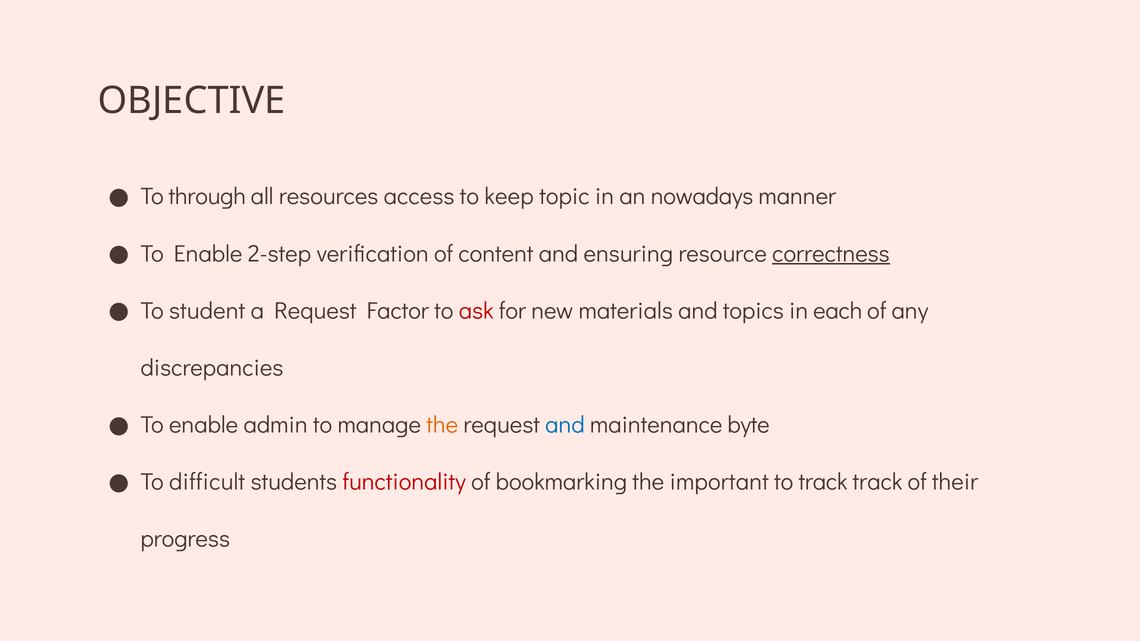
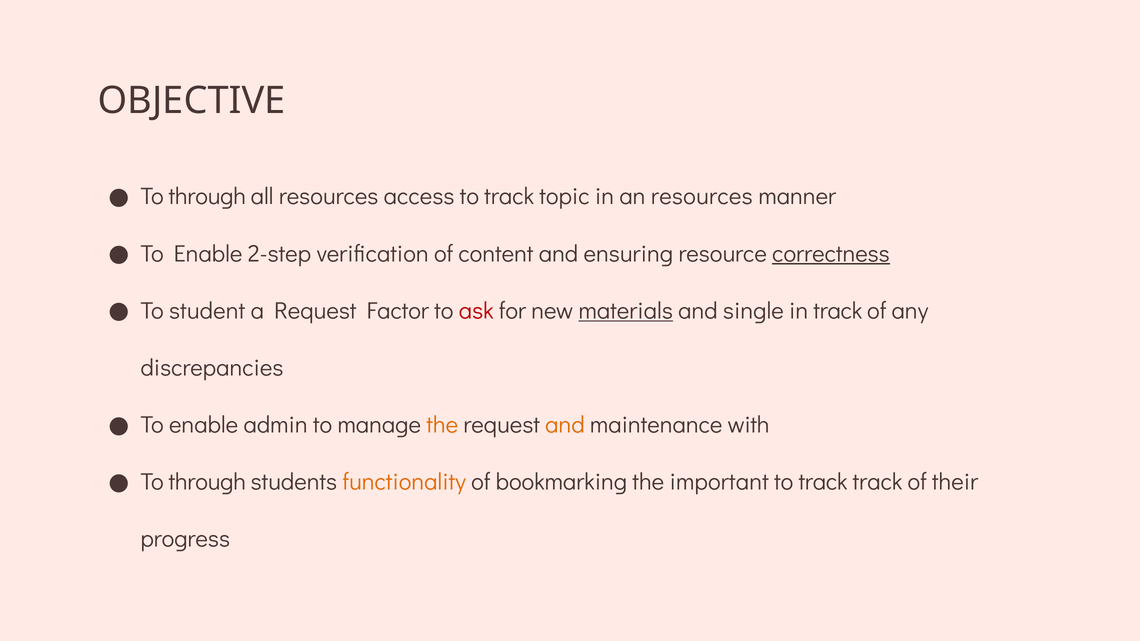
keep at (509, 197): keep -> track
an nowadays: nowadays -> resources
materials underline: none -> present
topics: topics -> single
in each: each -> track
and at (565, 425) colour: blue -> orange
byte: byte -> with
difficult at (207, 482): difficult -> through
functionality colour: red -> orange
